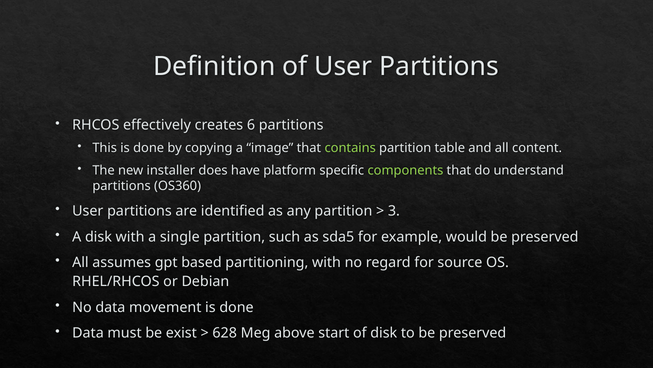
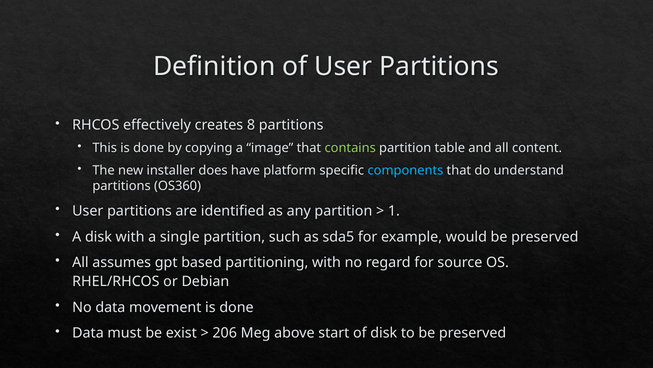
6: 6 -> 8
components colour: light green -> light blue
3: 3 -> 1
628: 628 -> 206
